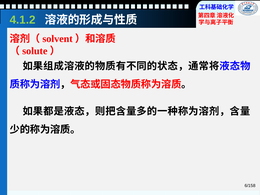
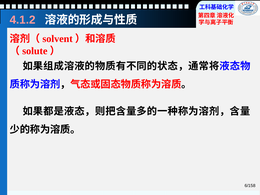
4.1.2 colour: light green -> pink
